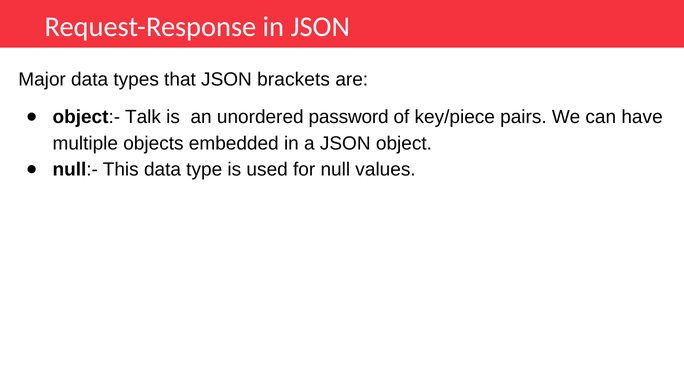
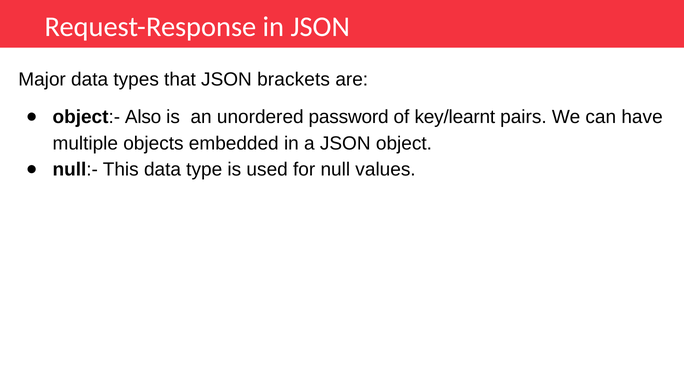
Talk: Talk -> Also
key/piece: key/piece -> key/learnt
